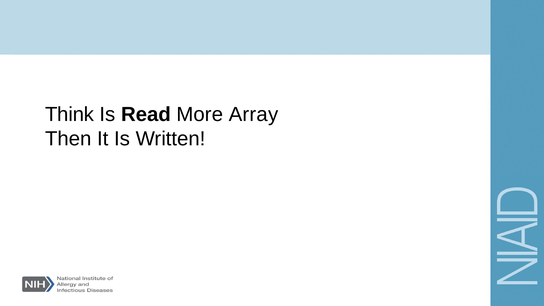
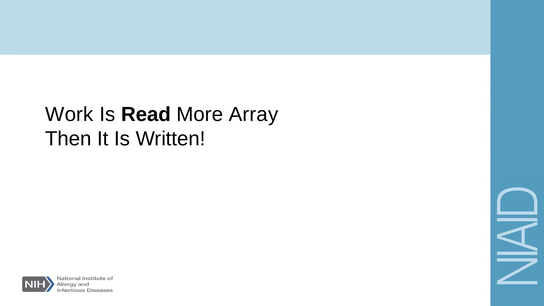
Think: Think -> Work
